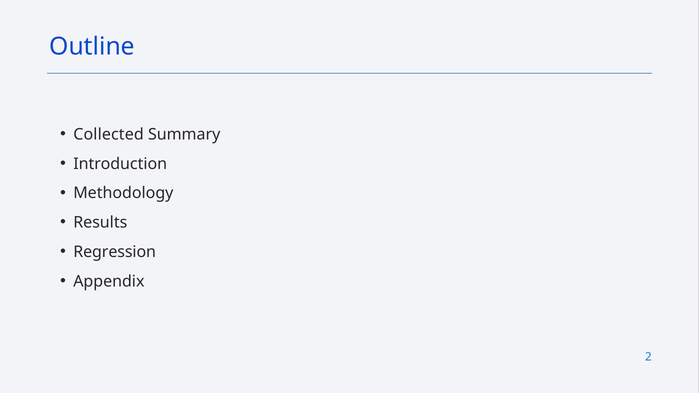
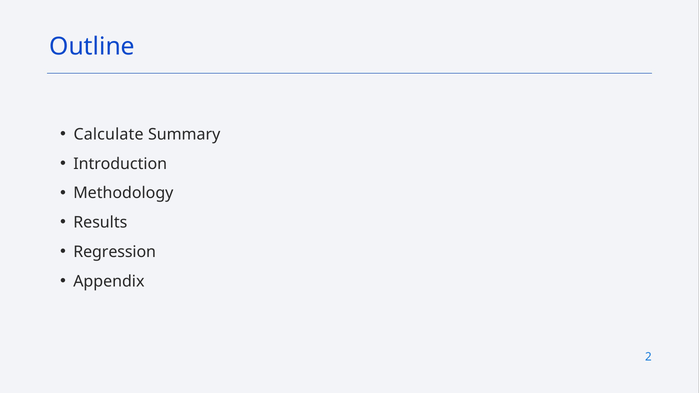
Collected: Collected -> Calculate
